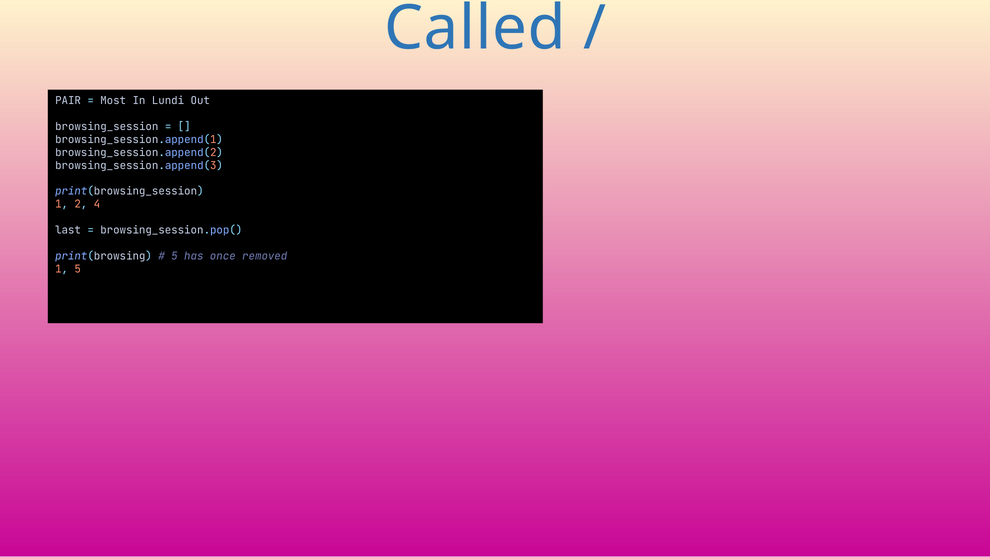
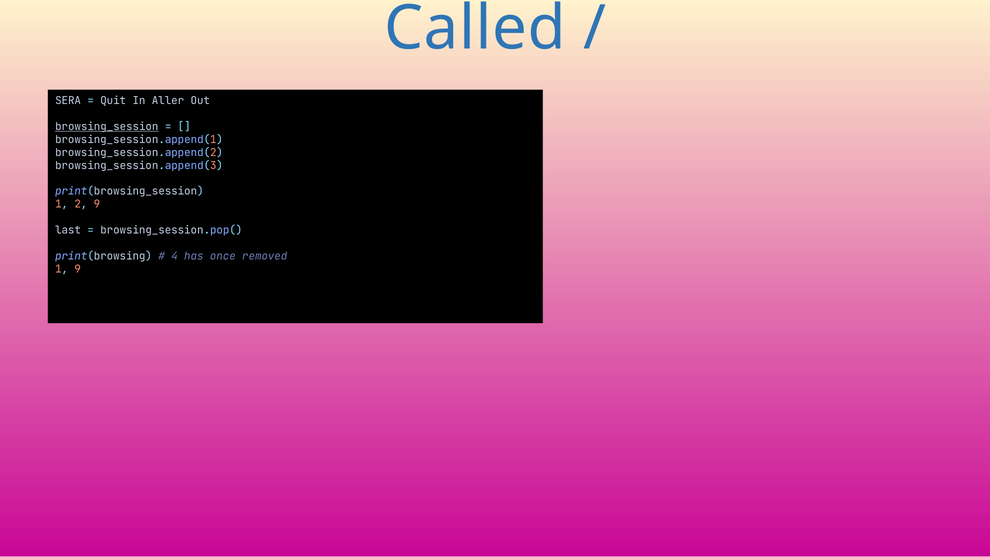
PAIR: PAIR -> SERA
Most: Most -> Quit
Lundi: Lundi -> Aller
browsing_session underline: none -> present
2 4: 4 -> 9
5 at (174, 256): 5 -> 4
1 5: 5 -> 9
